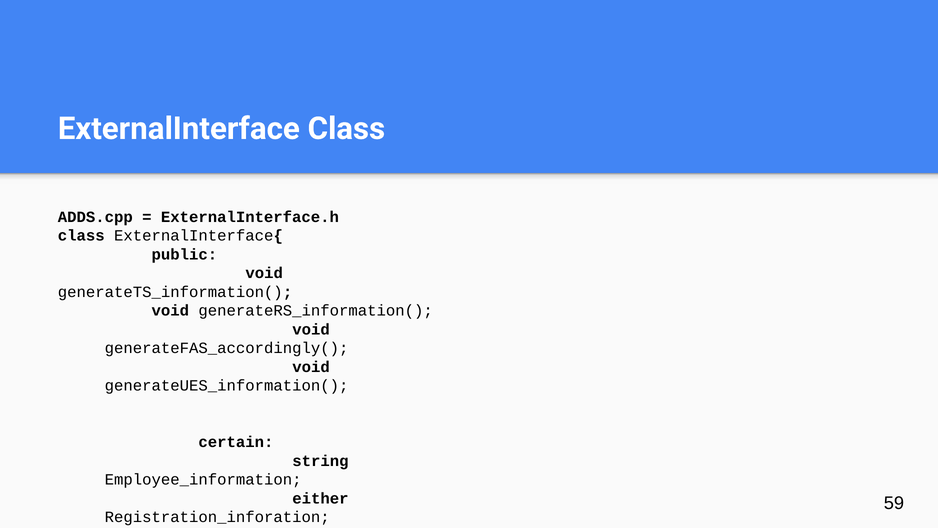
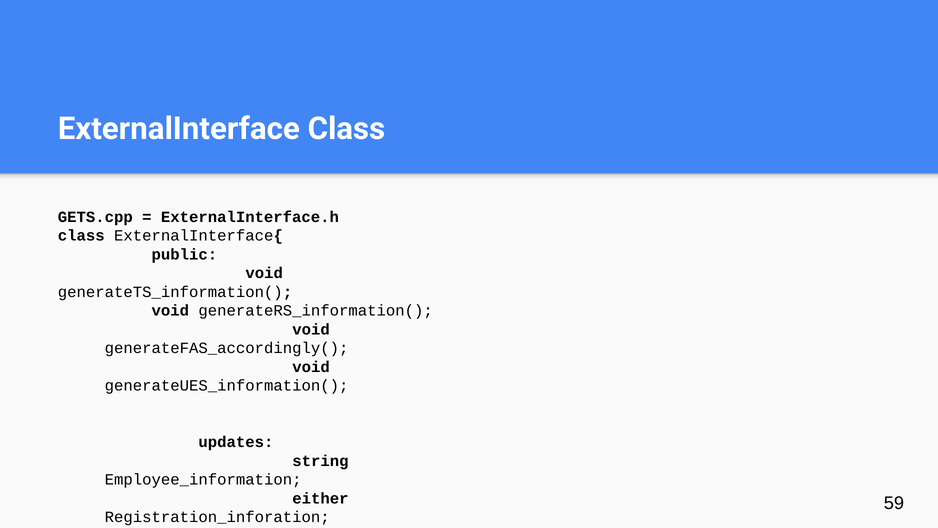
ADDS.cpp: ADDS.cpp -> GETS.cpp
certain: certain -> updates
